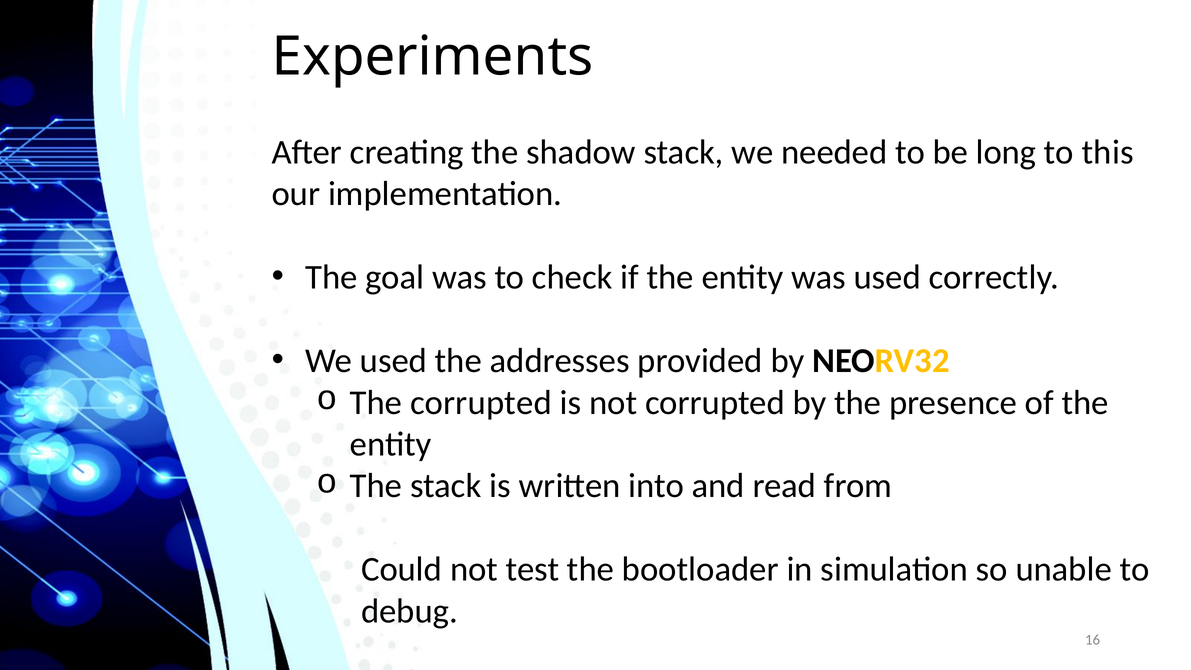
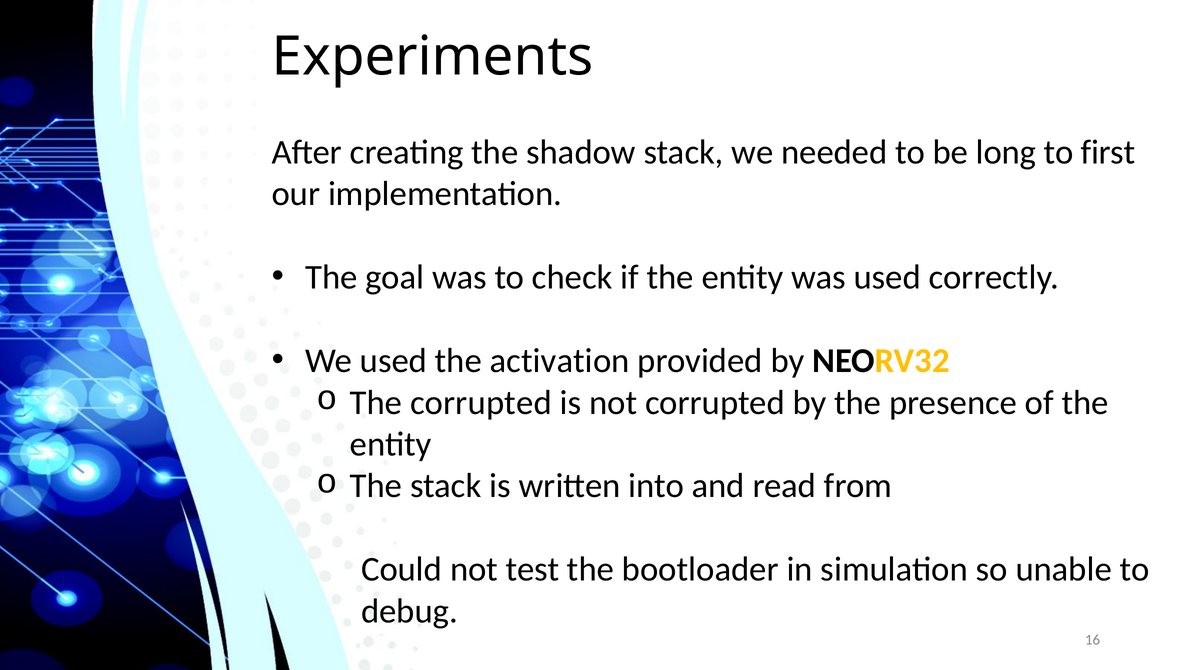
this: this -> first
addresses: addresses -> activation
